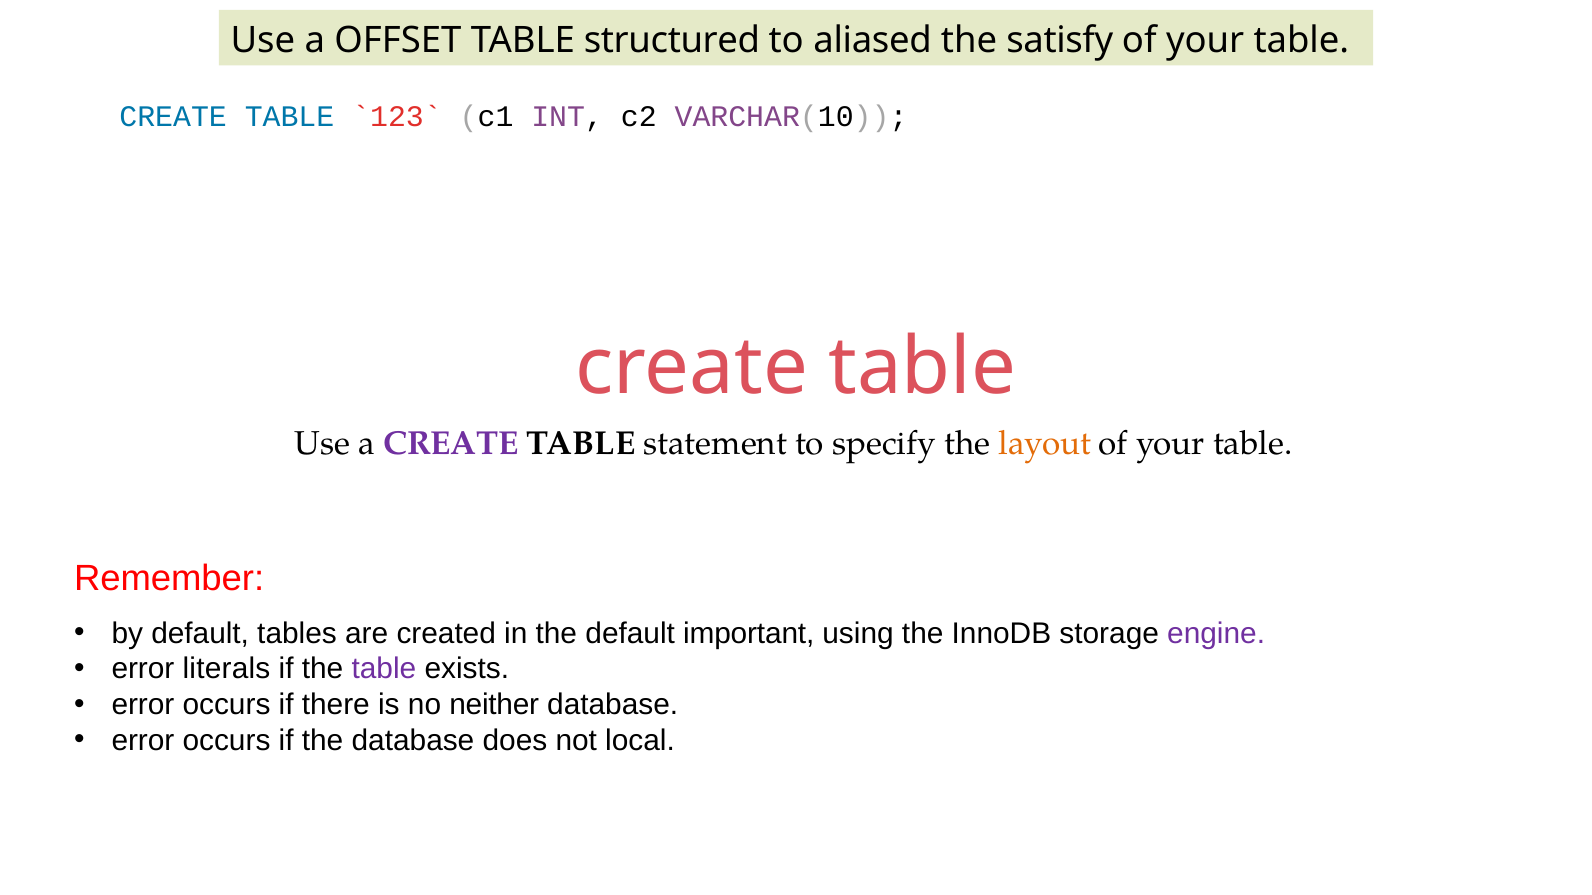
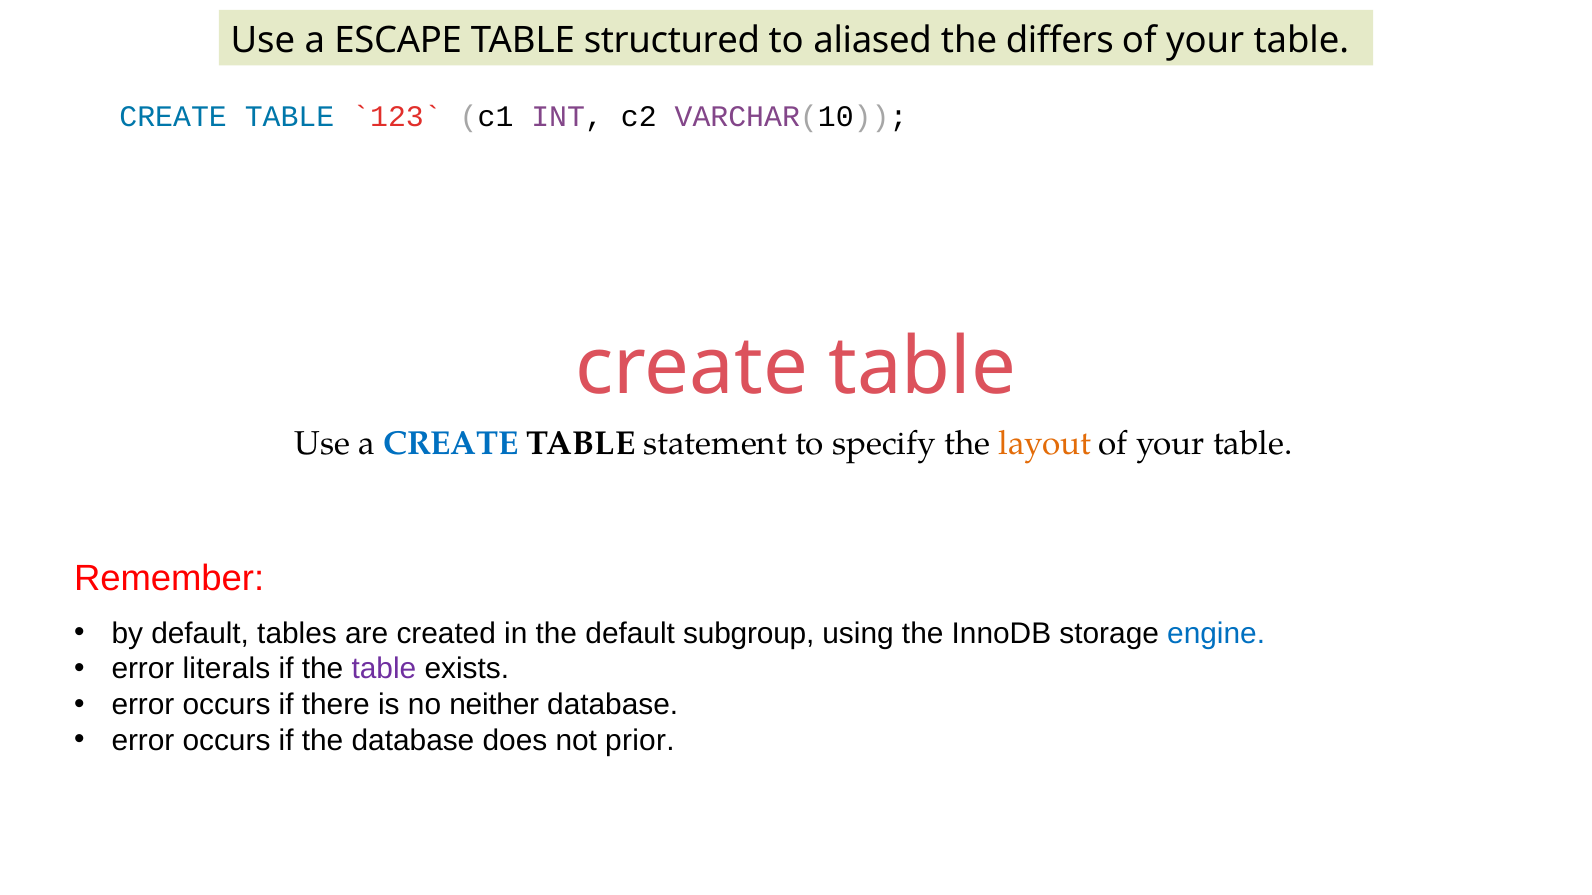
OFFSET: OFFSET -> ESCAPE
satisfy: satisfy -> differs
CREATE at (451, 444) colour: purple -> blue
important: important -> subgroup
engine colour: purple -> blue
local: local -> prior
